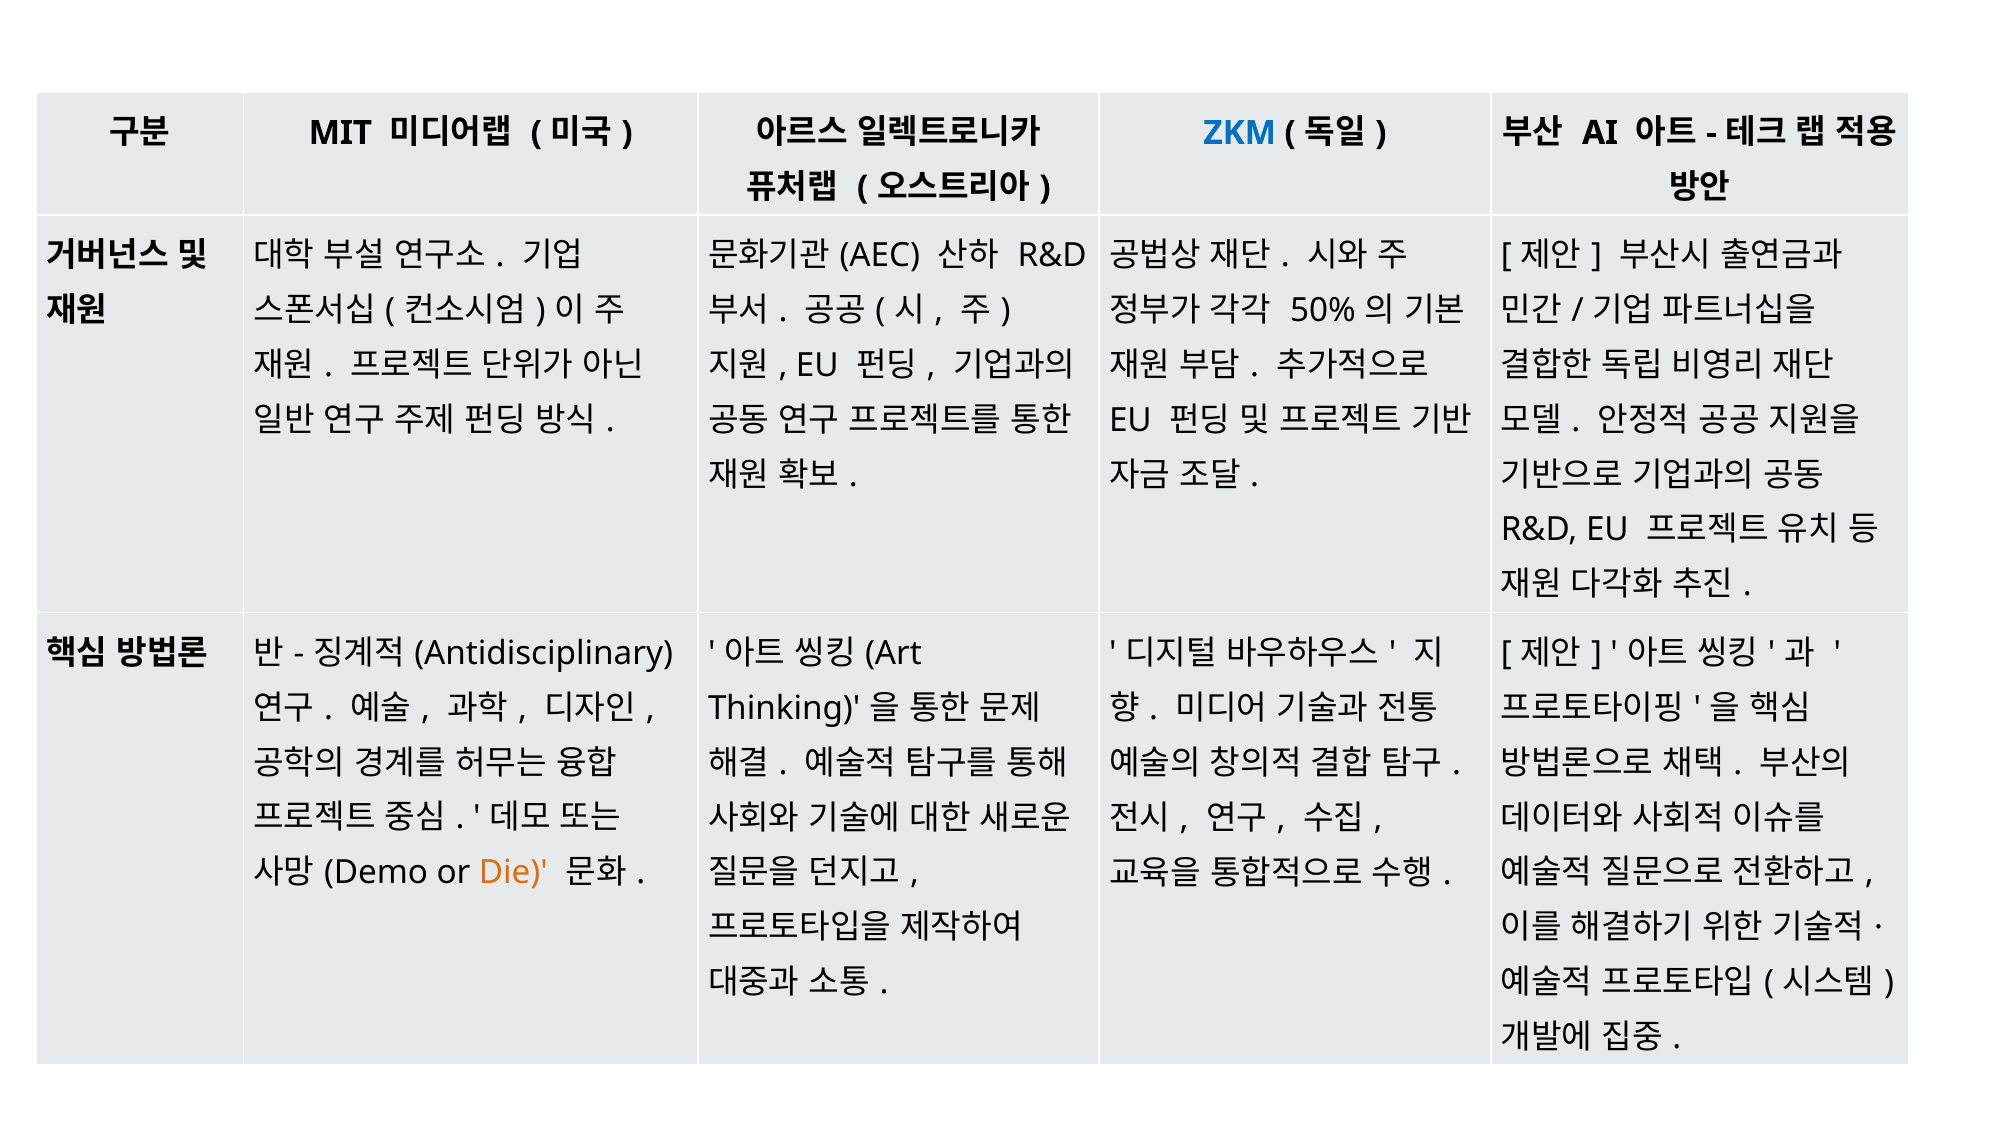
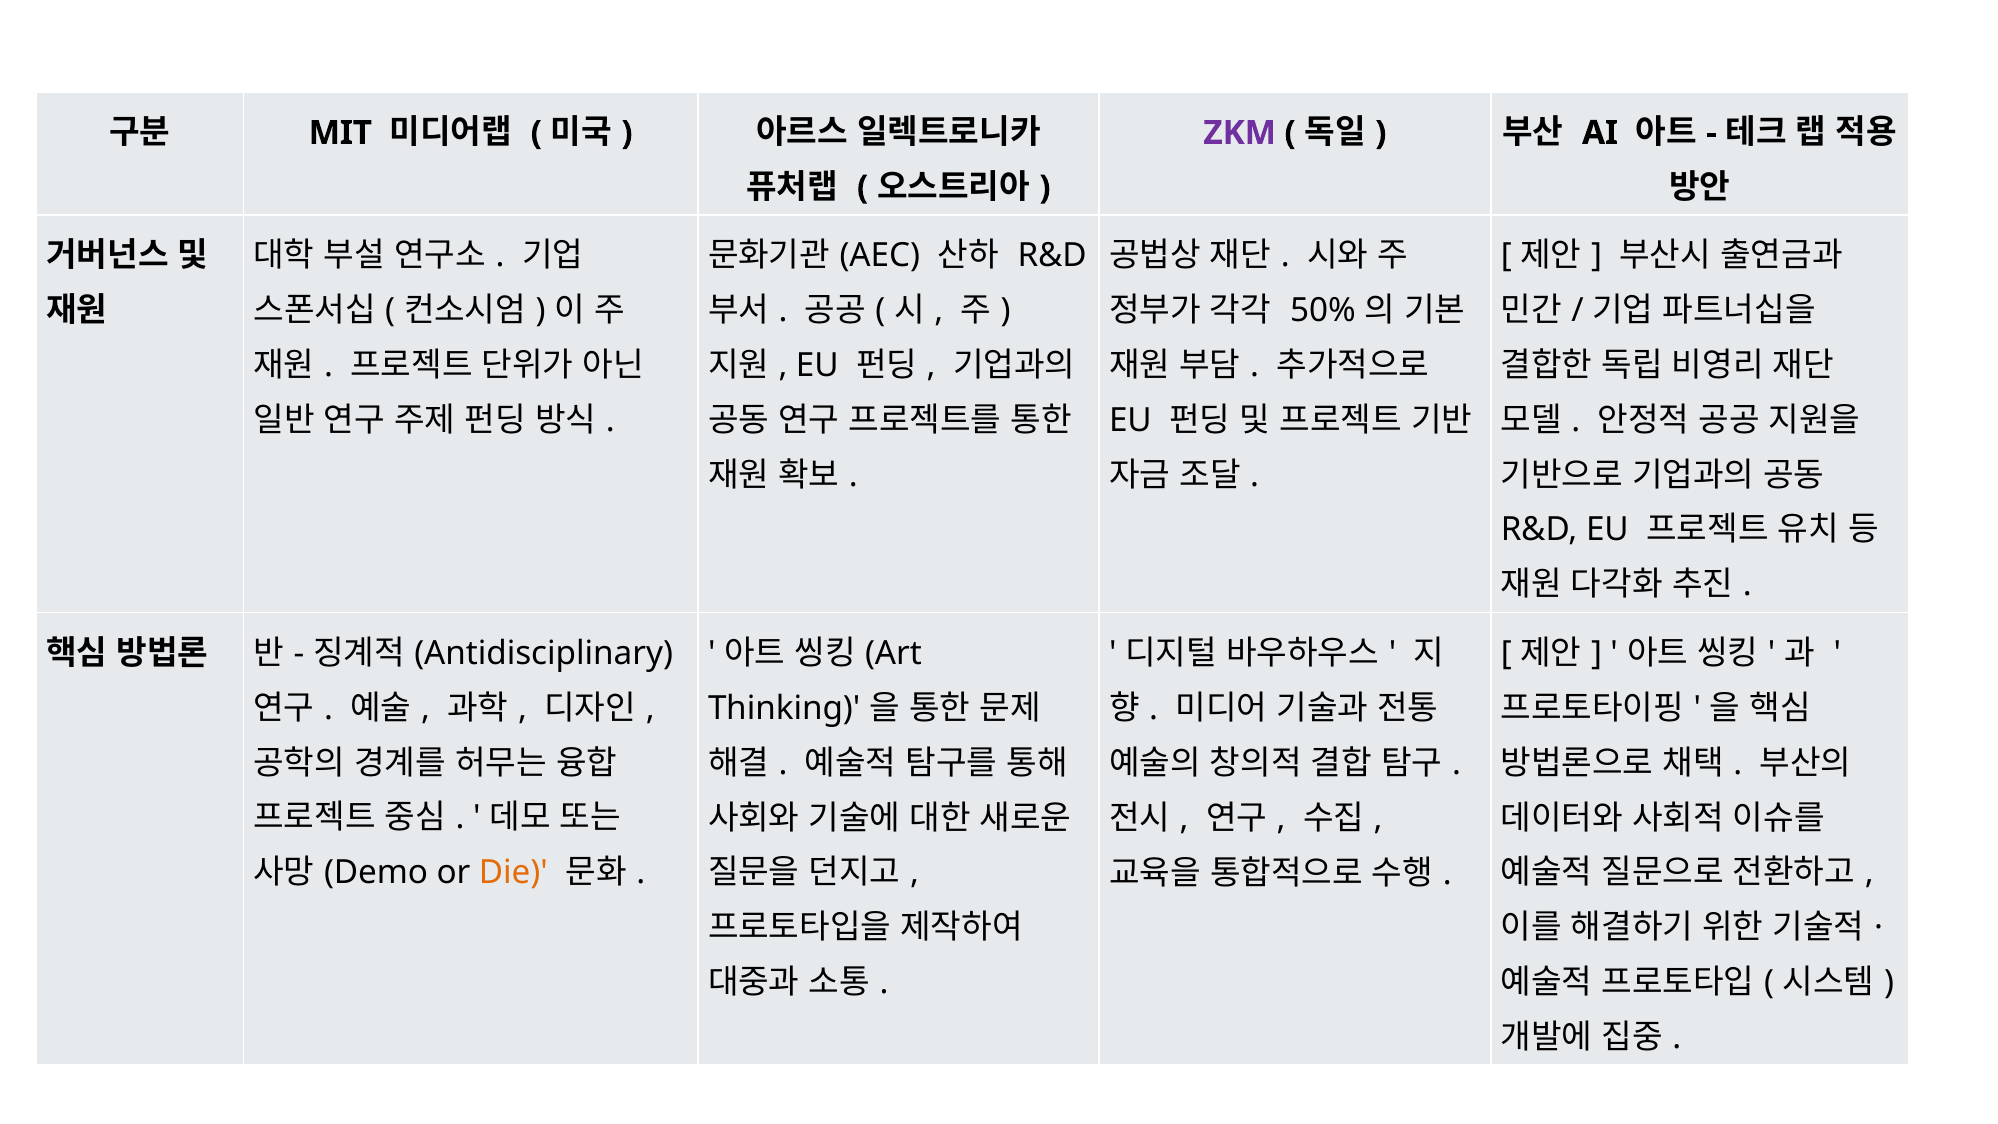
ZKM colour: blue -> purple
